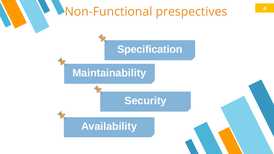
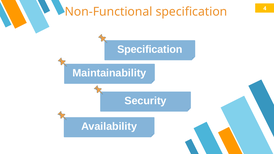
Non-Functional prespectives: prespectives -> specification
